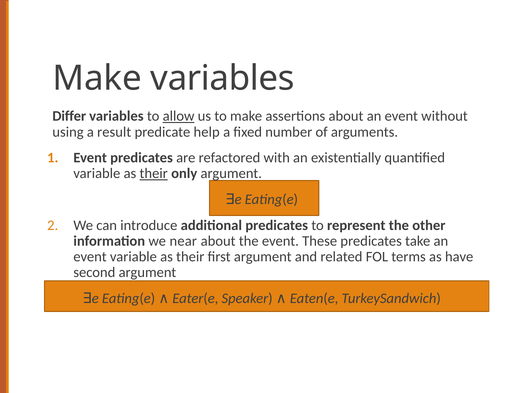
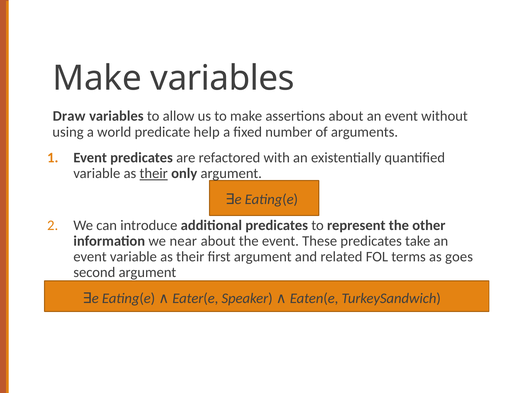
Differ: Differ -> Draw
allow underline: present -> none
result: result -> world
have: have -> goes
